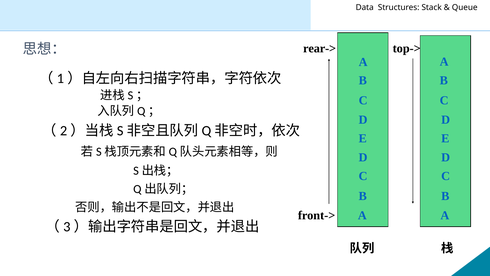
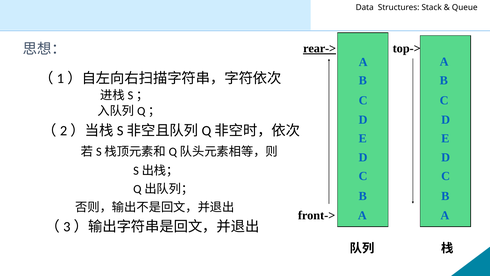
rear-> underline: none -> present
